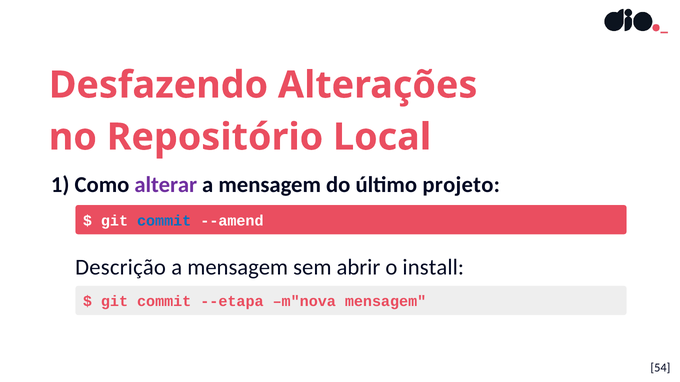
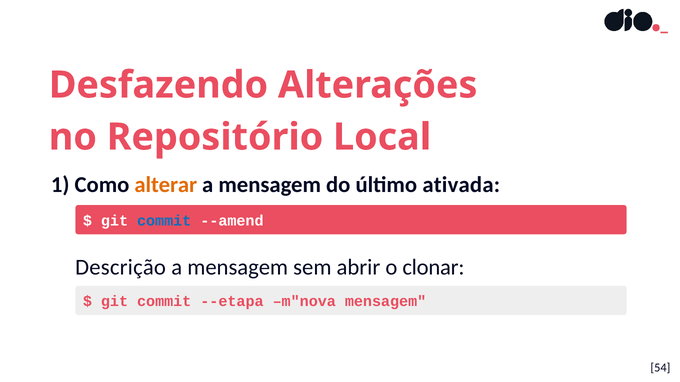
alterar colour: purple -> orange
projeto: projeto -> ativada
install: install -> clonar
